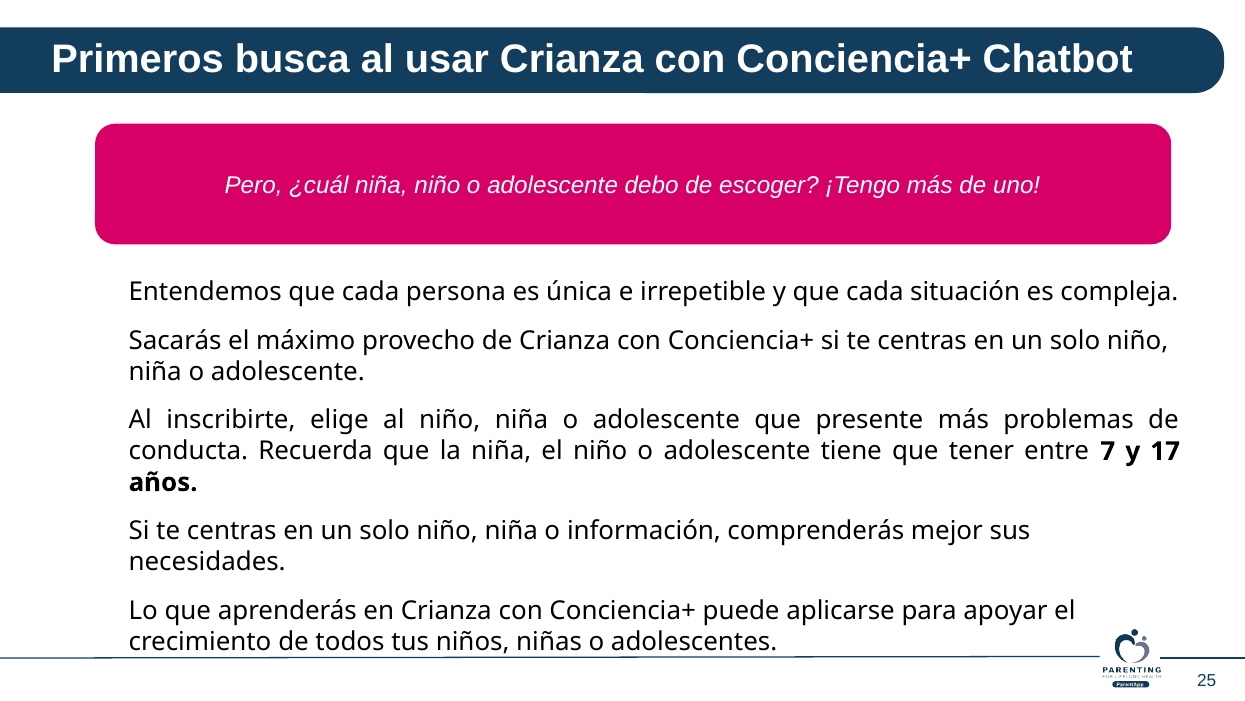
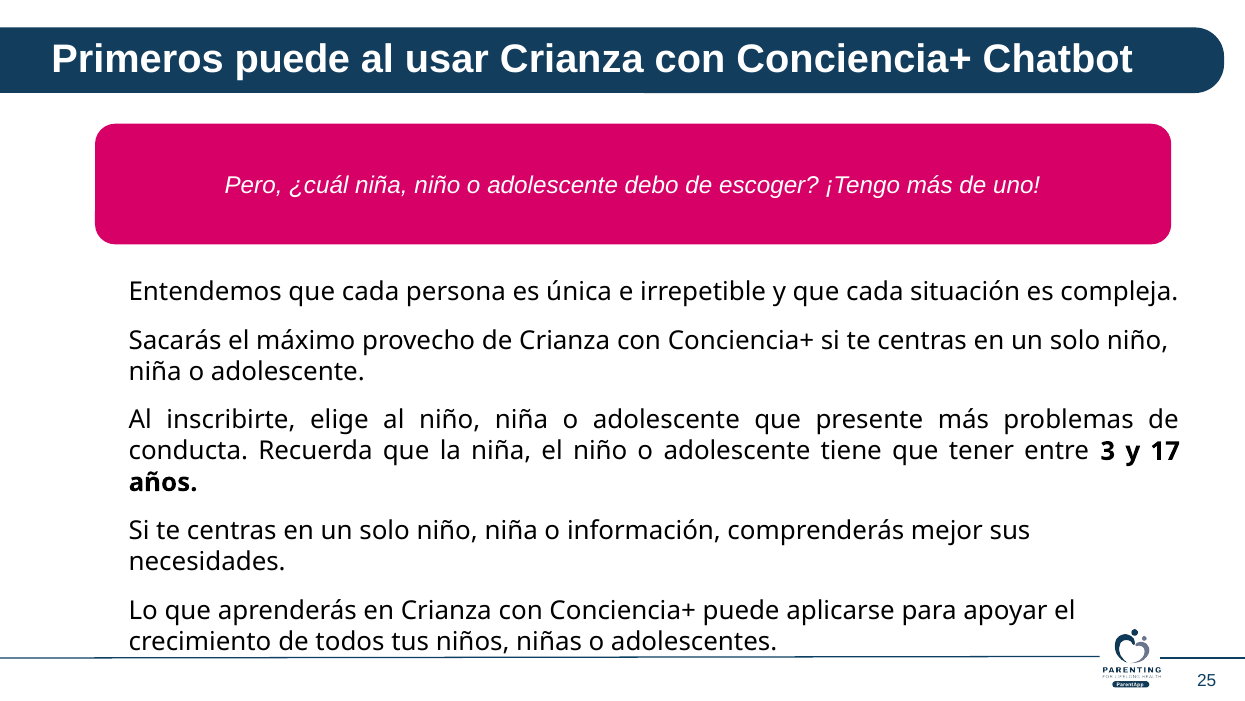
Primeros busca: busca -> puede
7: 7 -> 3
